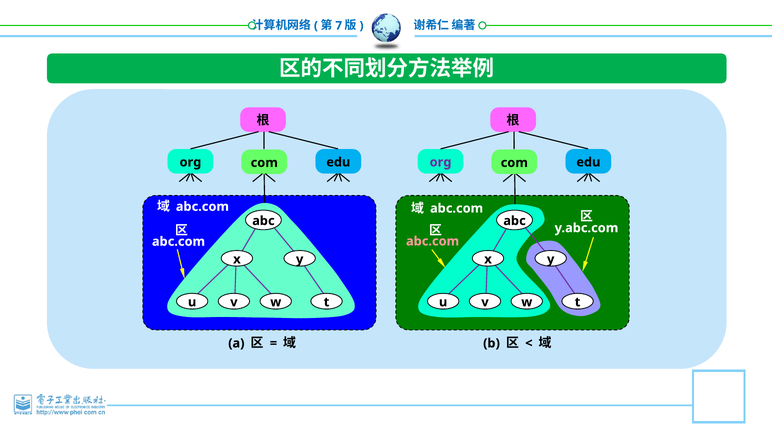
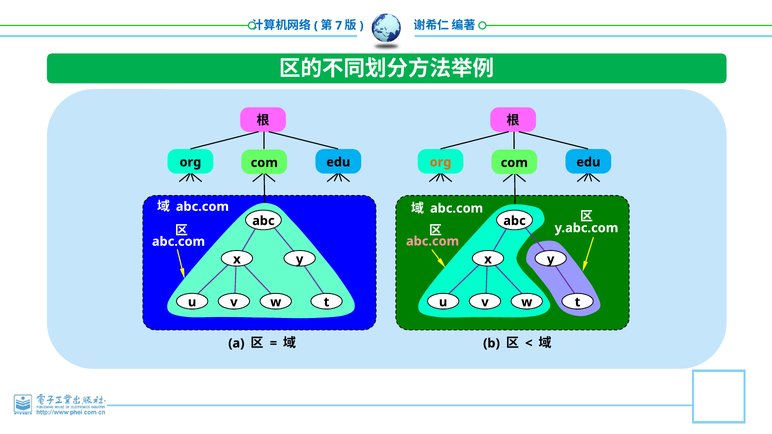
org at (441, 162) colour: purple -> orange
